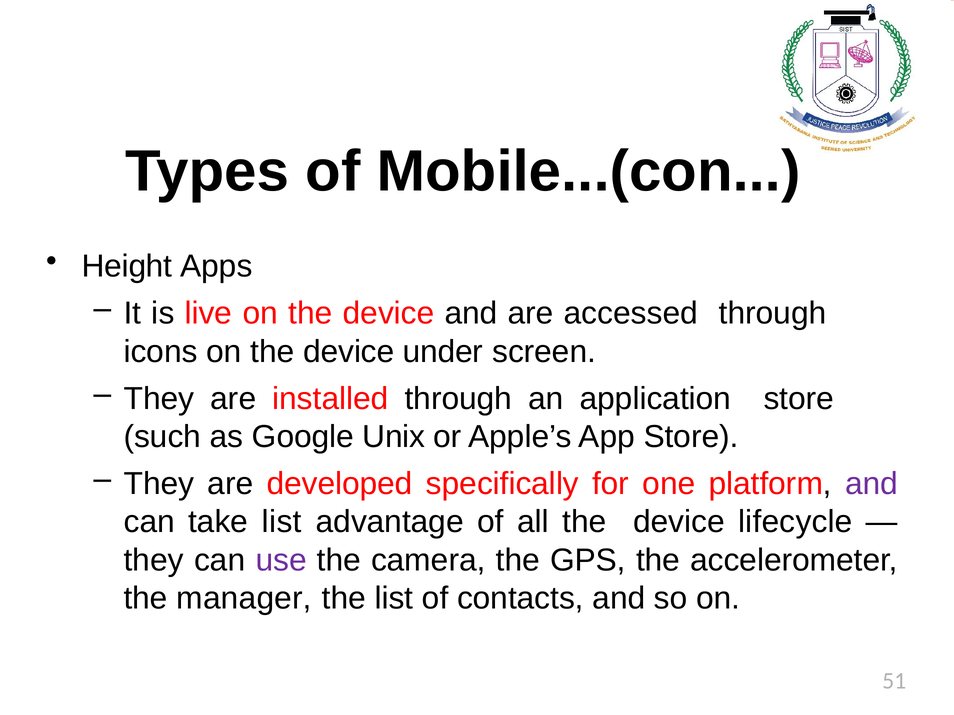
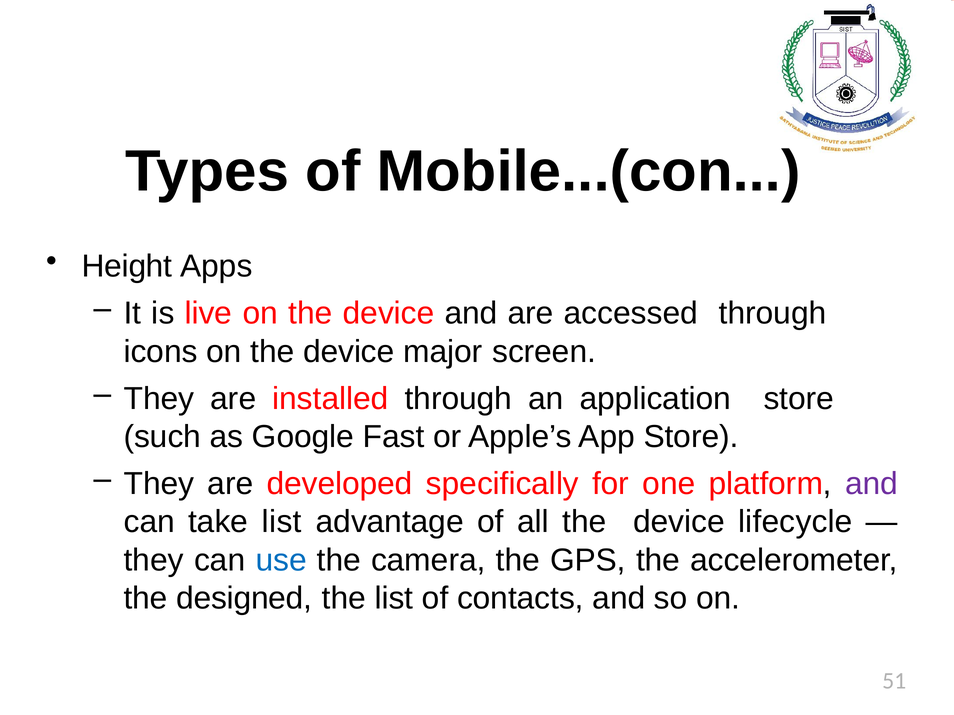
under: under -> major
Unix: Unix -> Fast
use colour: purple -> blue
manager: manager -> designed
